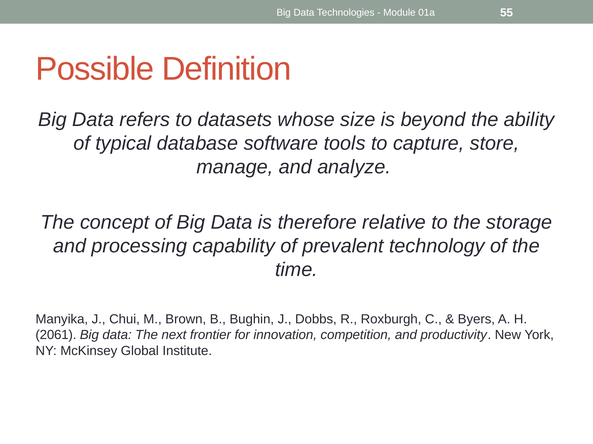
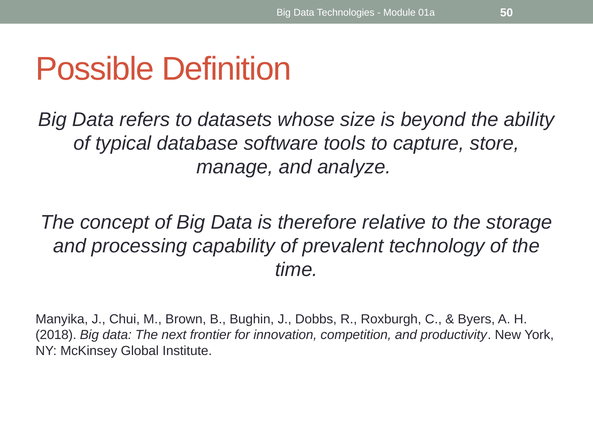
55: 55 -> 50
2061: 2061 -> 2018
